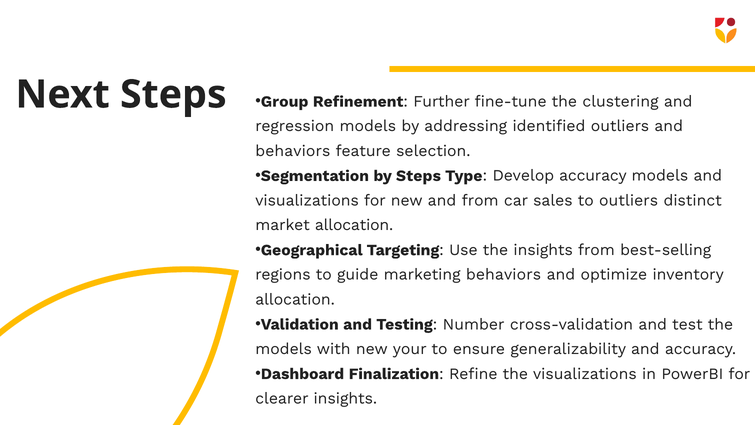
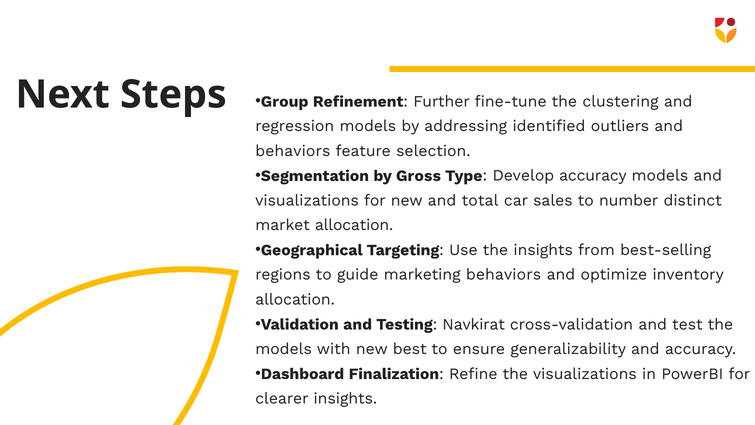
by Steps: Steps -> Gross
and from: from -> total
to outliers: outliers -> number
Number: Number -> Navkirat
your: your -> best
